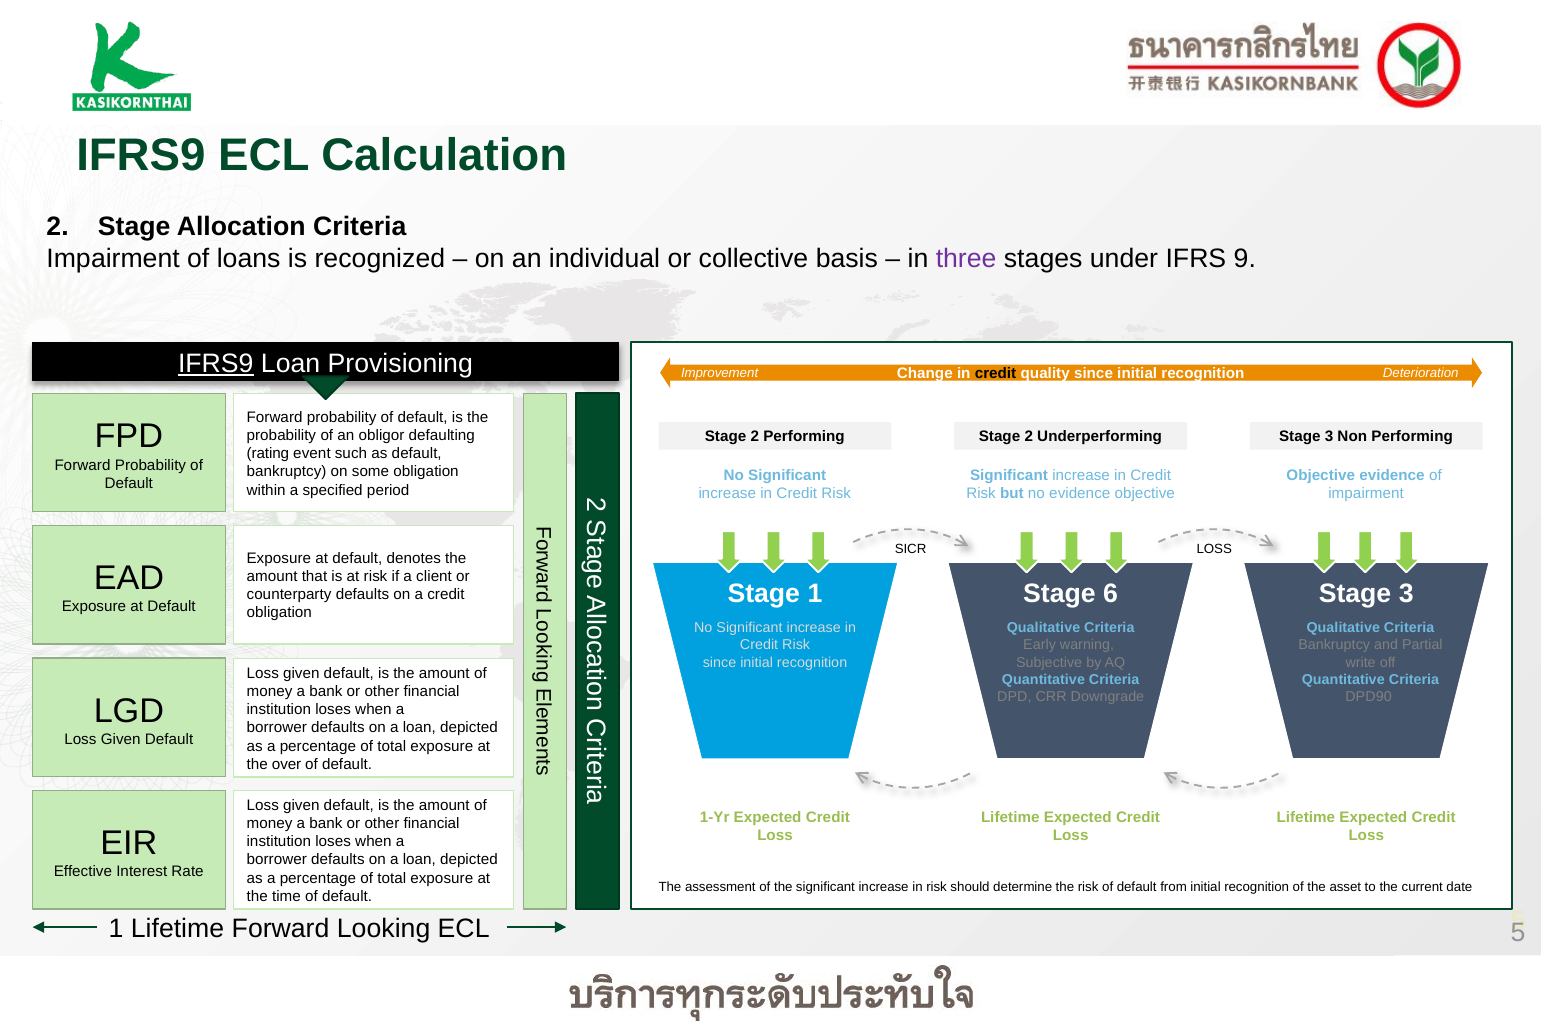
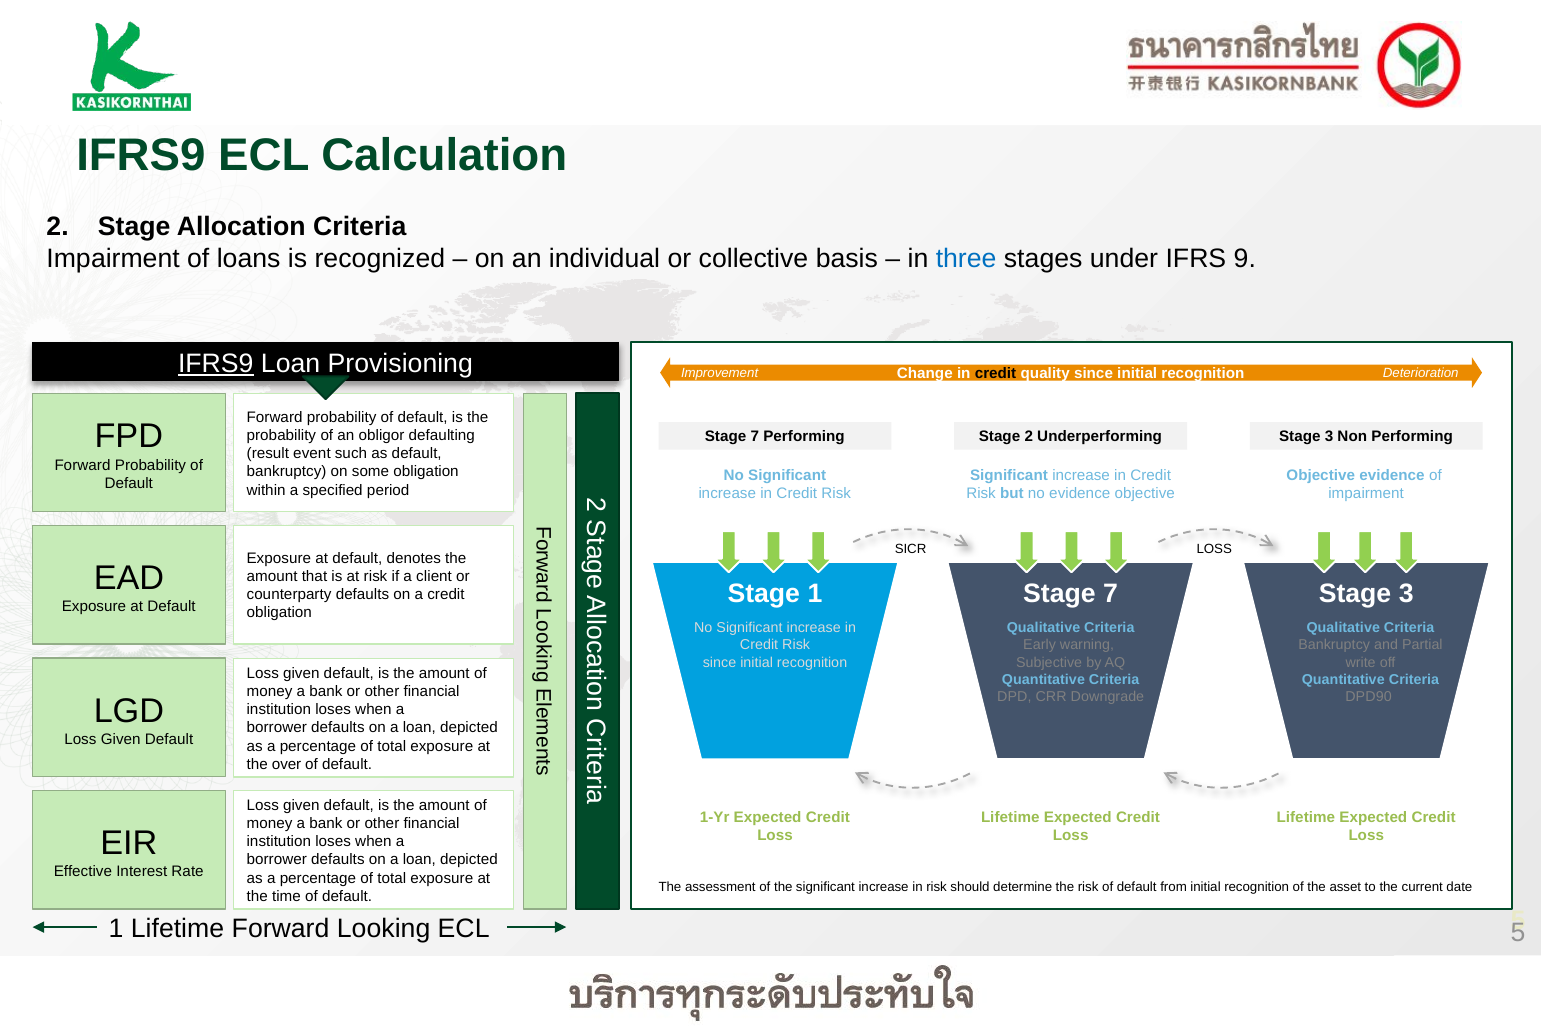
three colour: purple -> blue
2 at (755, 437): 2 -> 7
rating: rating -> result
6 at (1111, 594): 6 -> 7
